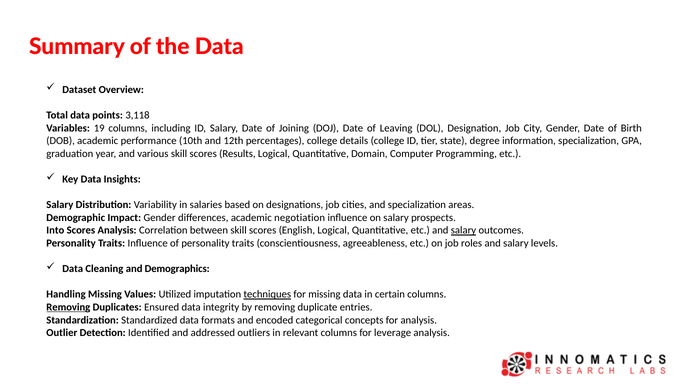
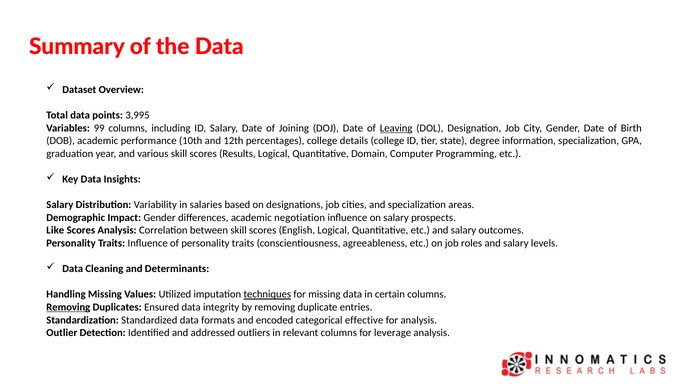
3,118: 3,118 -> 3,995
19: 19 -> 99
Leaving underline: none -> present
Into: Into -> Like
salary at (463, 230) underline: present -> none
Demographics: Demographics -> Determinants
concepts: concepts -> effective
